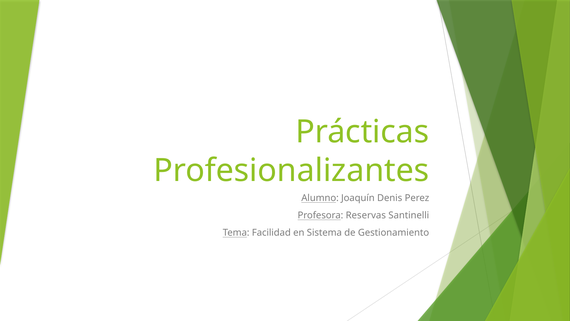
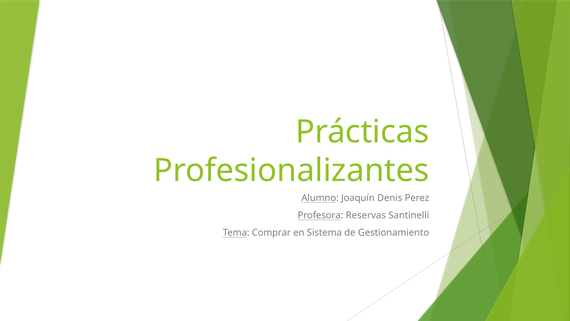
Facilidad: Facilidad -> Comprar
